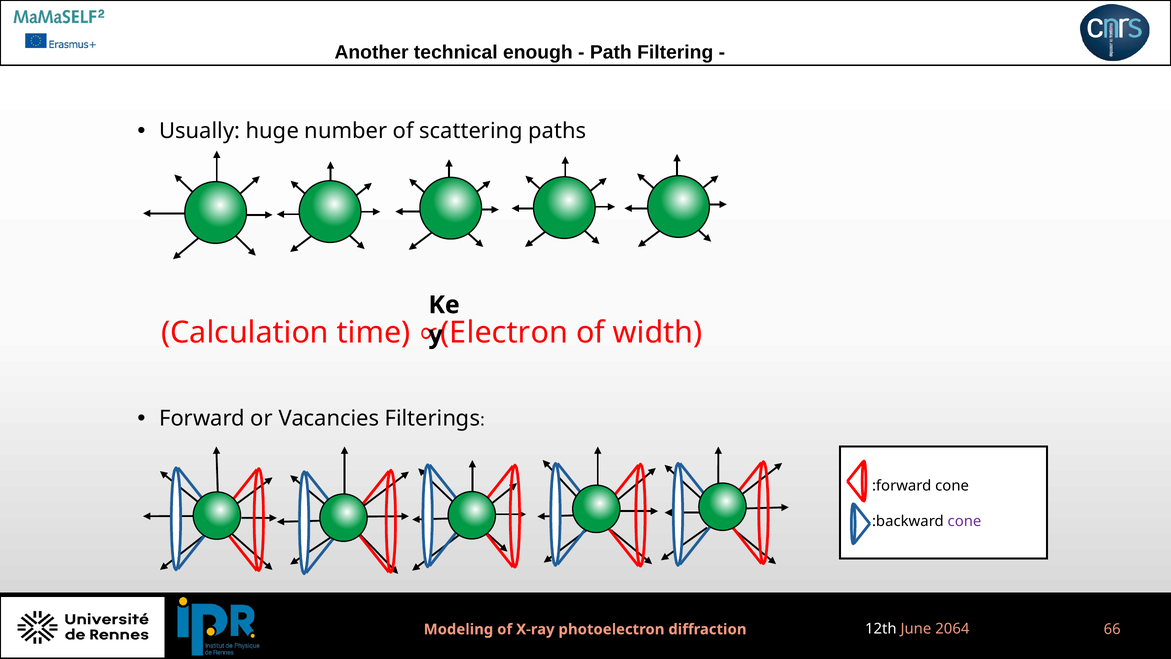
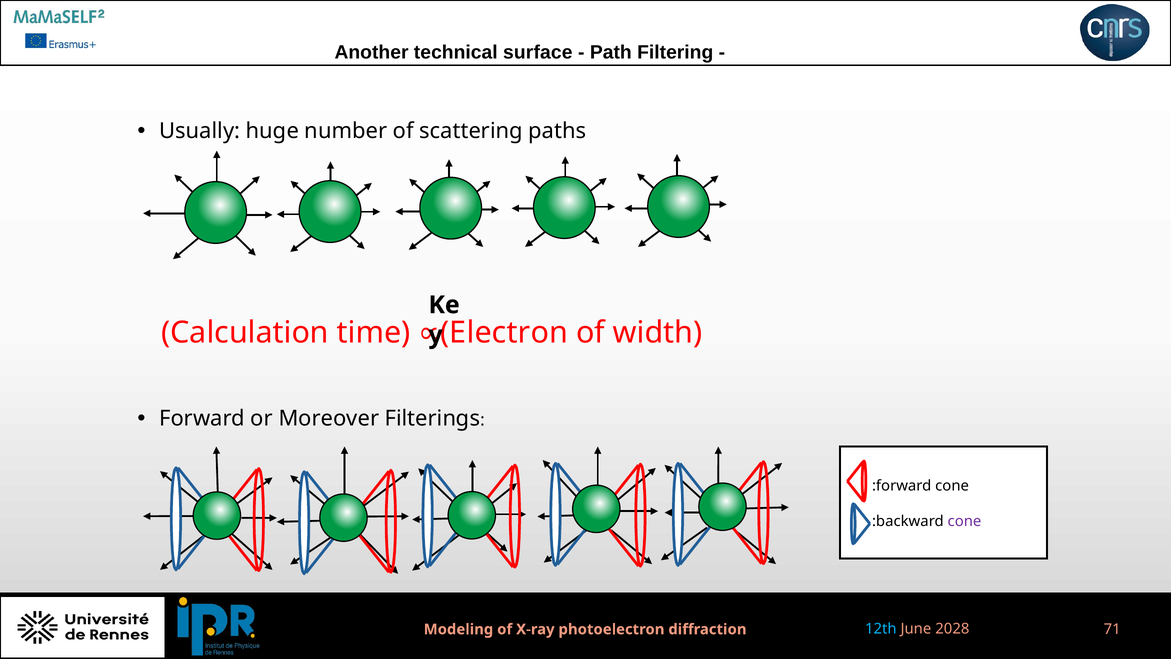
enough: enough -> surface
Vacancies: Vacancies -> Moreover
12th colour: white -> light blue
2064: 2064 -> 2028
66: 66 -> 71
